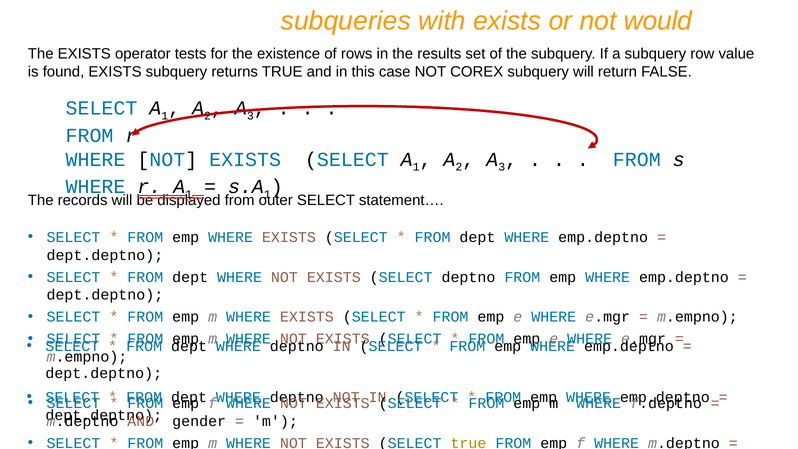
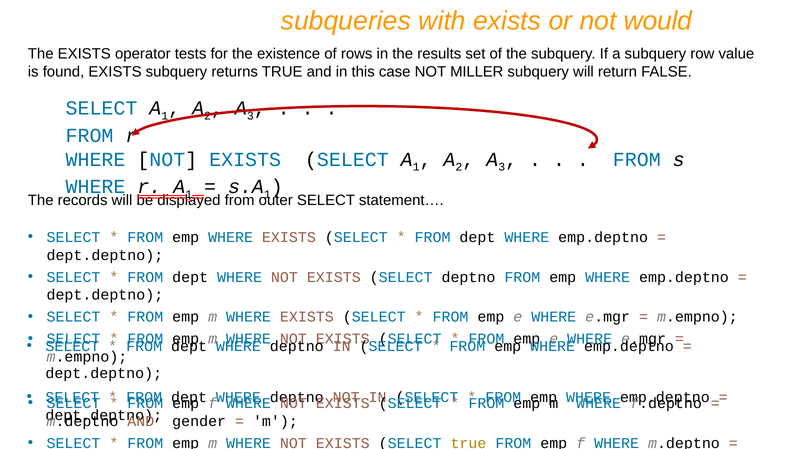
COREX: COREX -> MILLER
